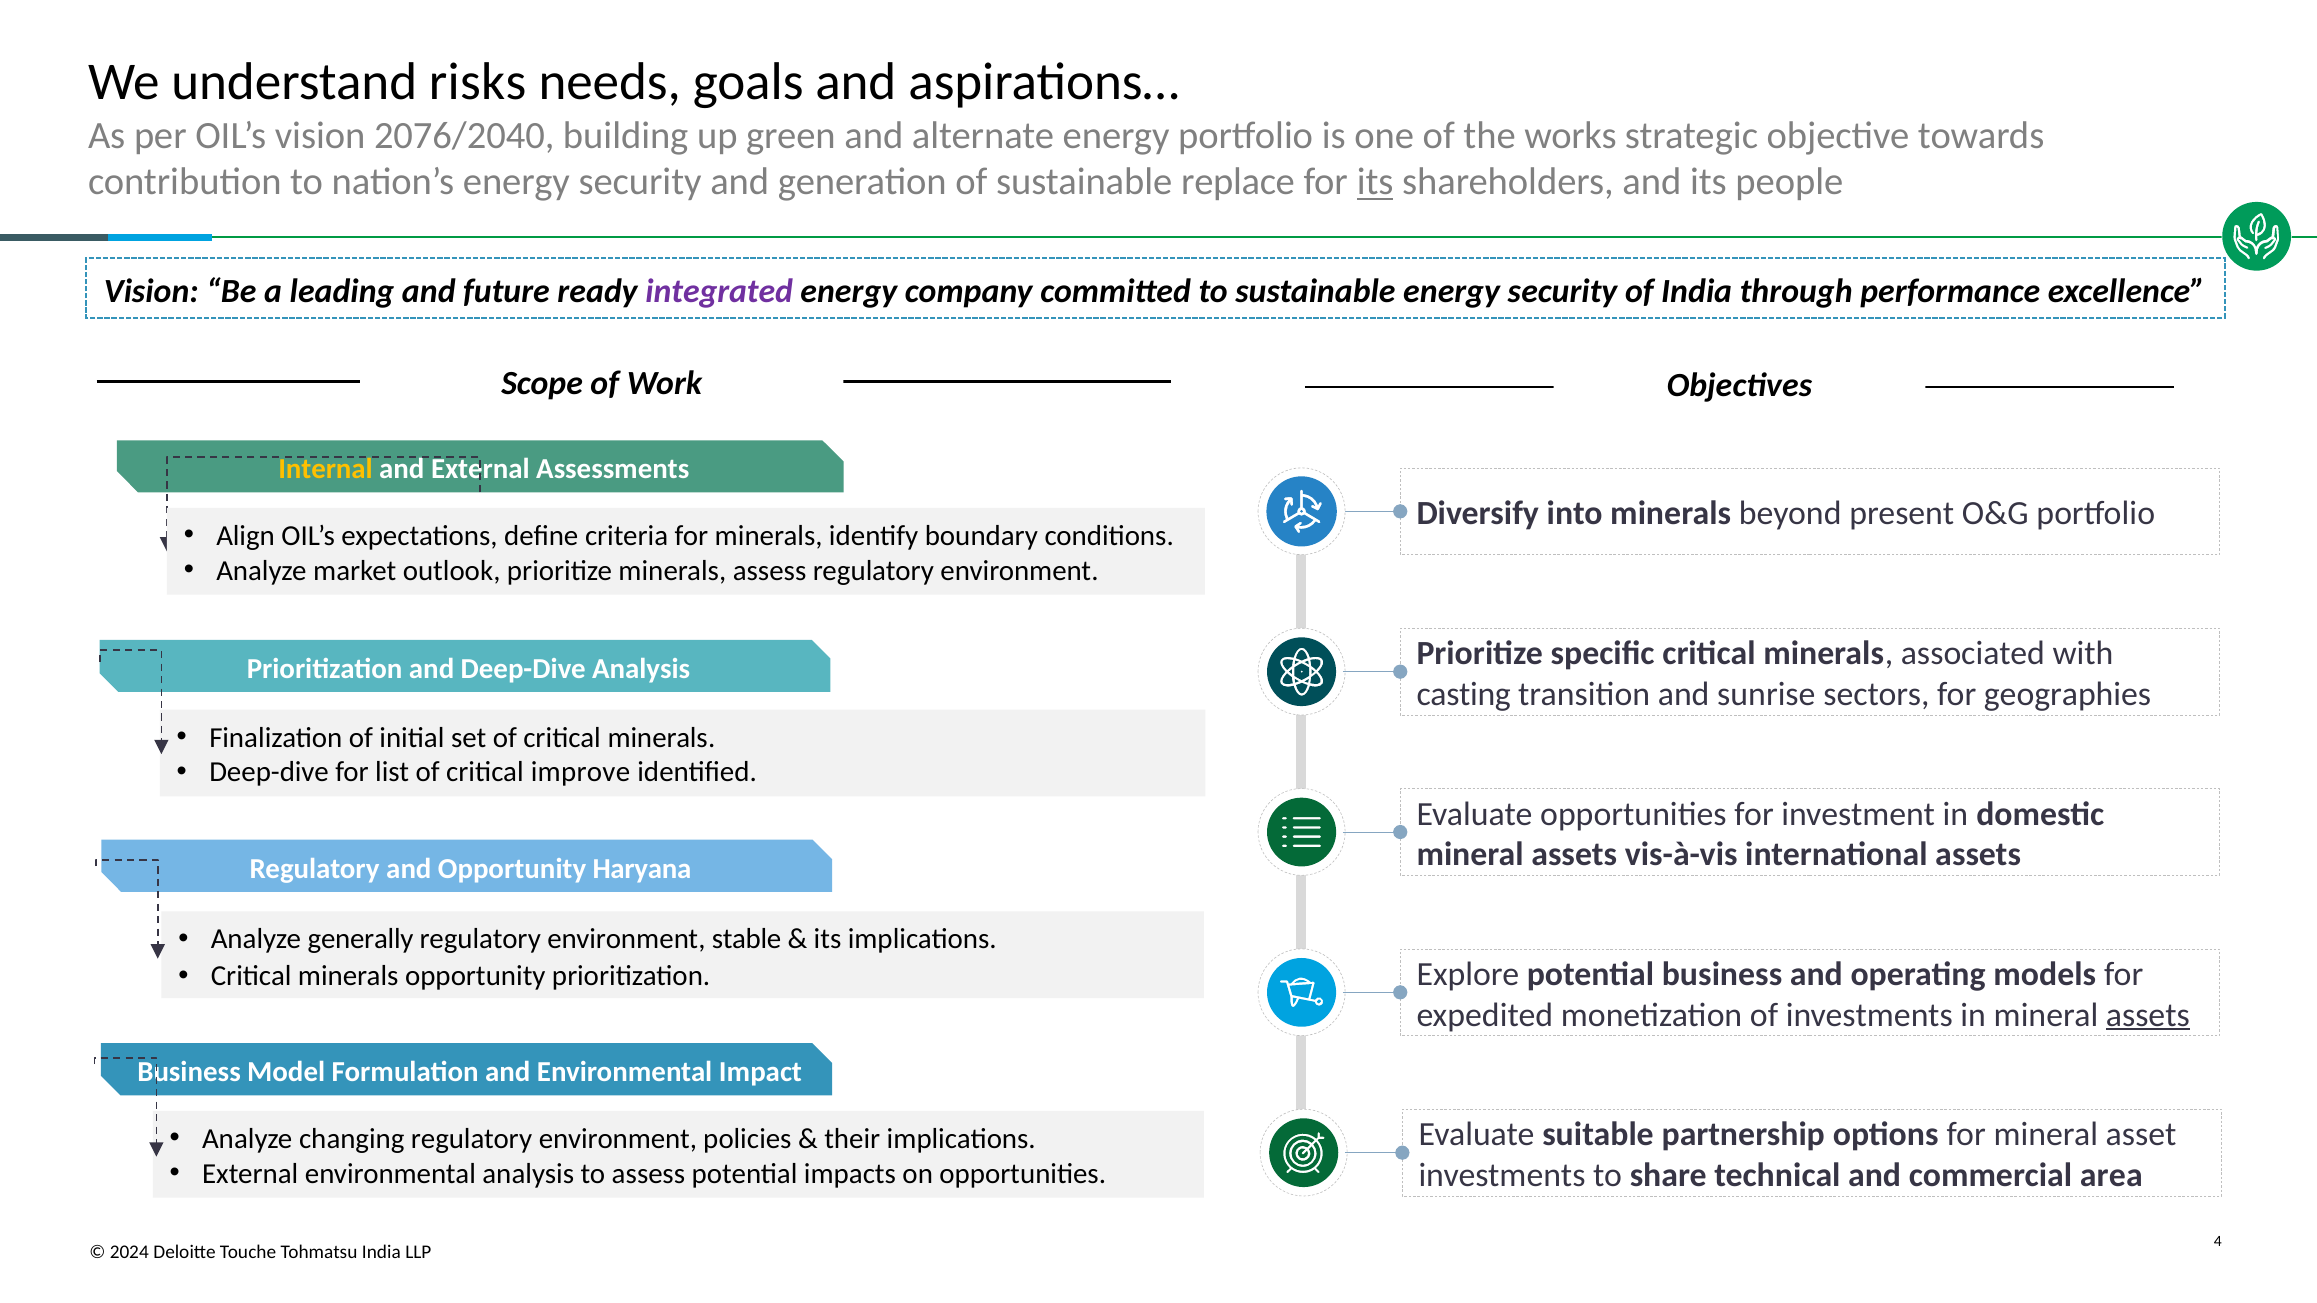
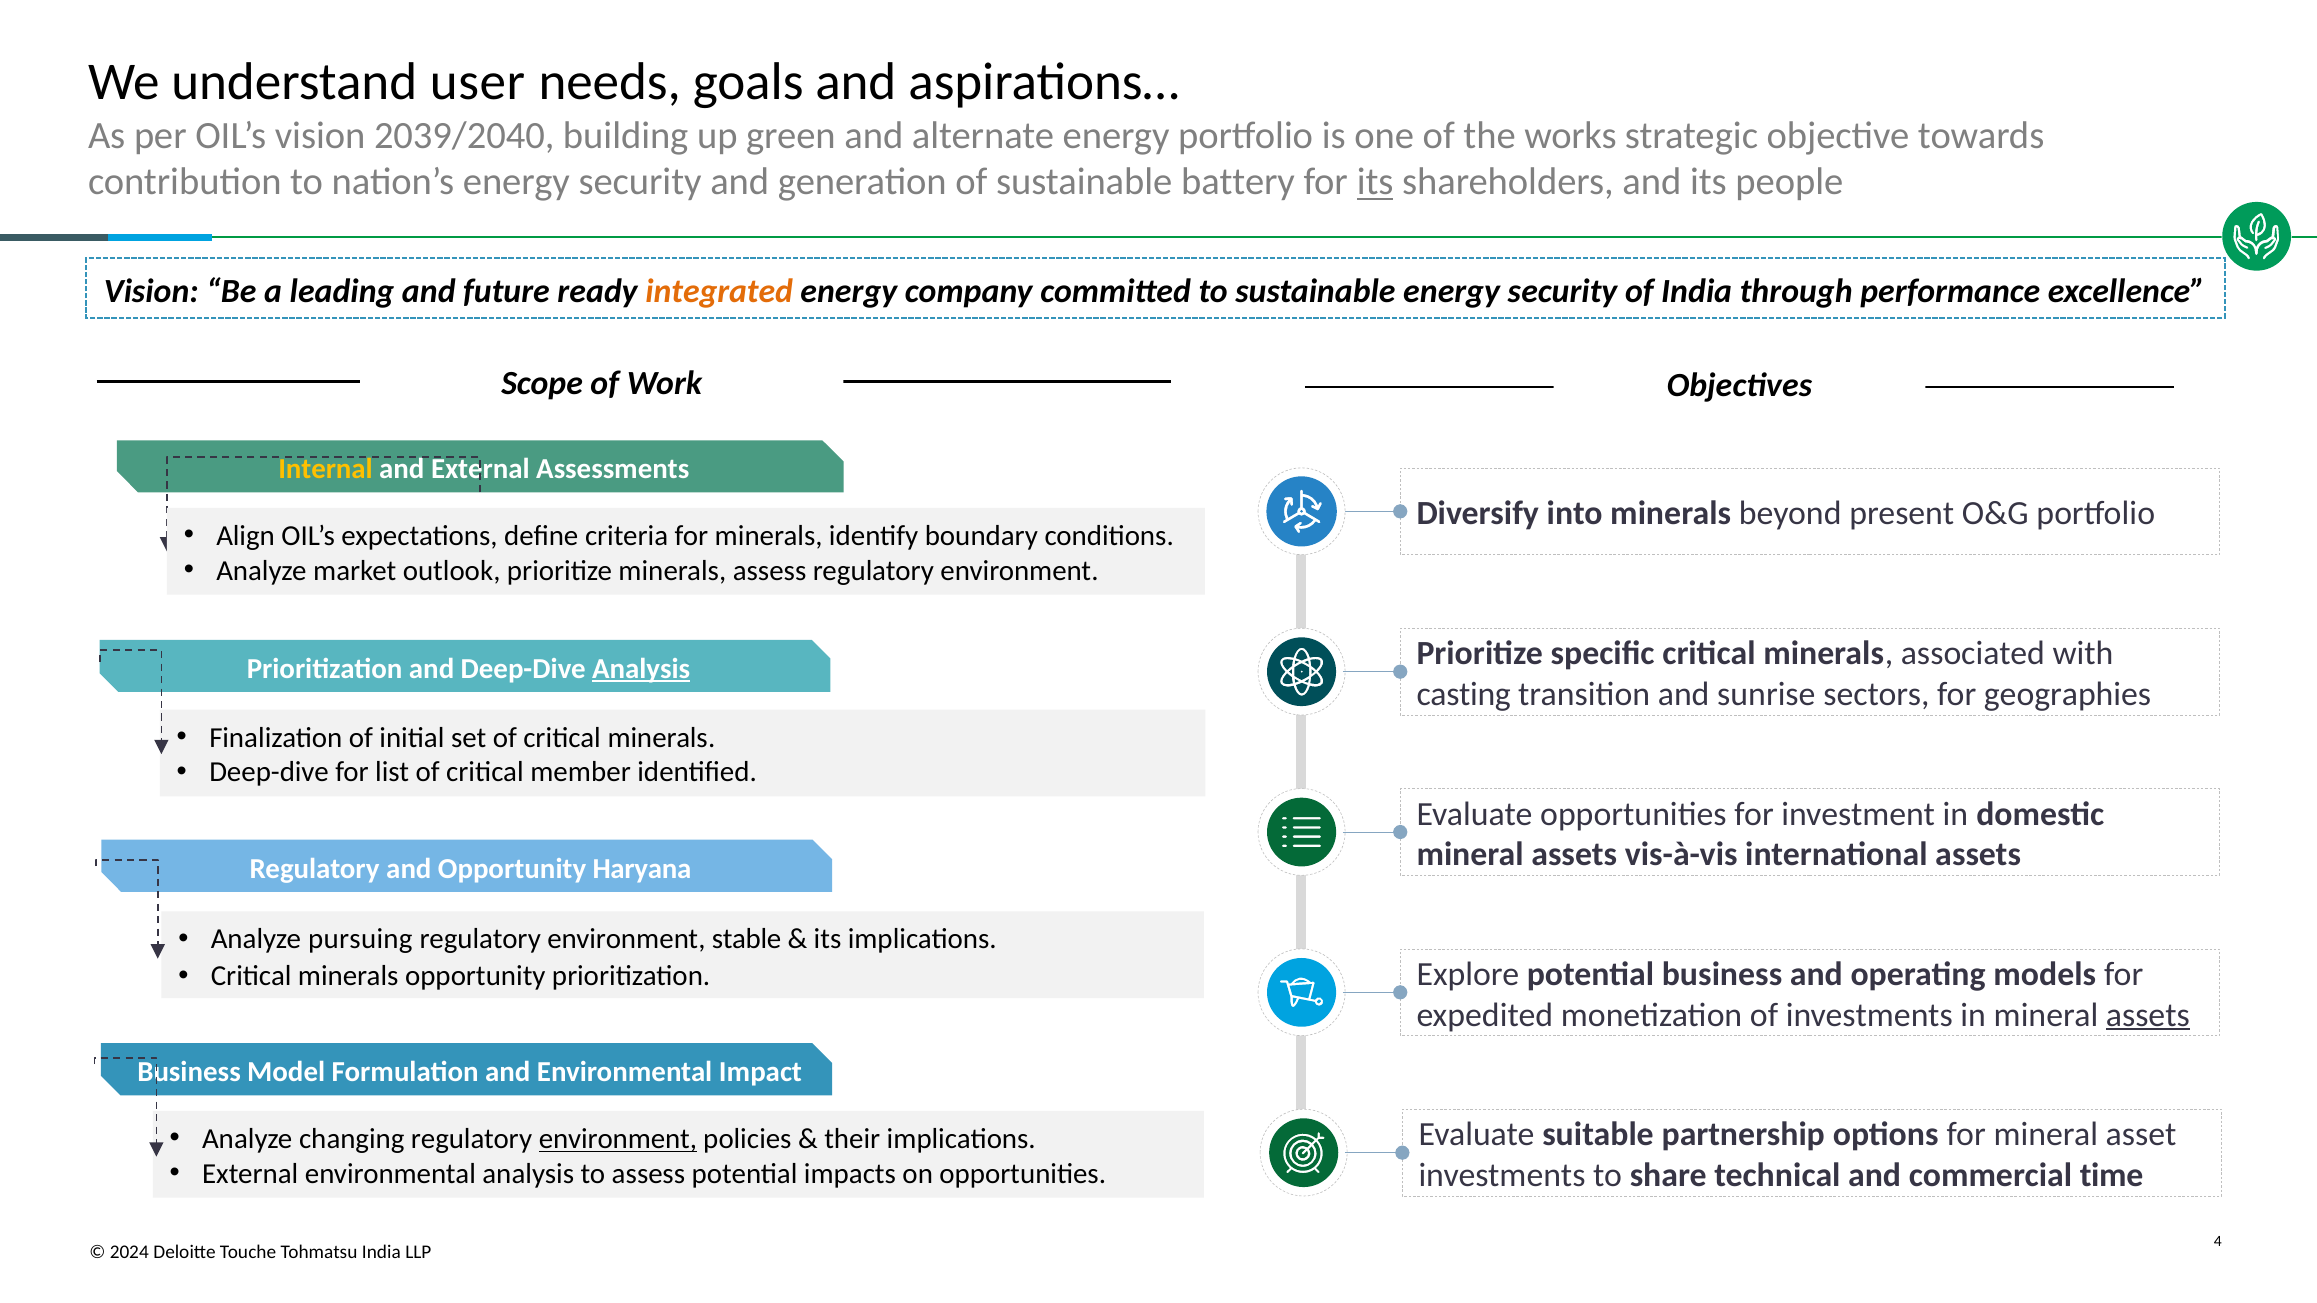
risks: risks -> user
2076/2040: 2076/2040 -> 2039/2040
replace: replace -> battery
integrated colour: purple -> orange
Analysis at (641, 669) underline: none -> present
improve: improve -> member
generally: generally -> pursuing
environment at (618, 1139) underline: none -> present
area: area -> time
